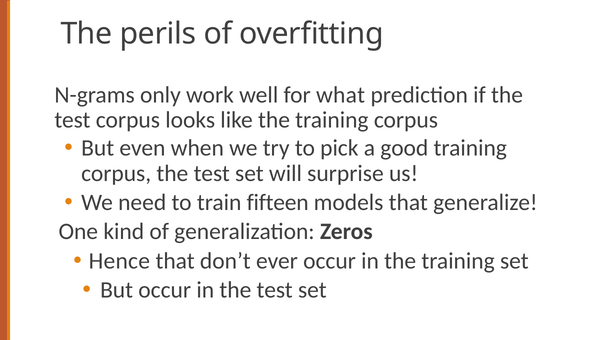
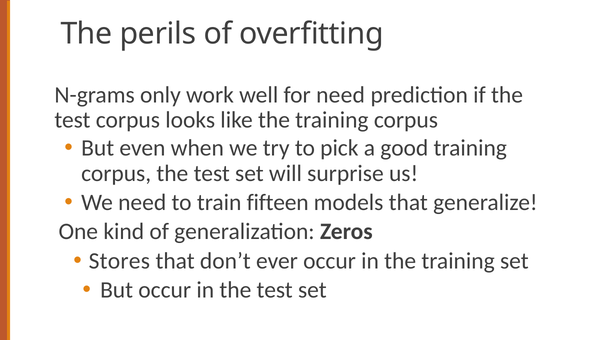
for what: what -> need
Hence: Hence -> Stores
